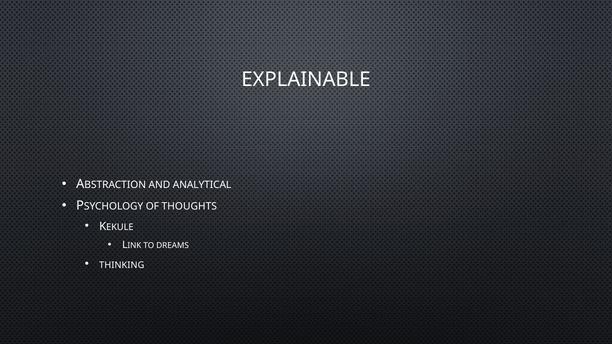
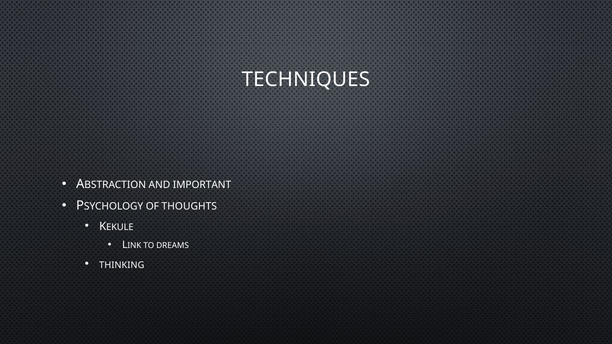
EXPLAINABLE: EXPLAINABLE -> TECHNIQUES
ANALYTICAL: ANALYTICAL -> IMPORTANT
